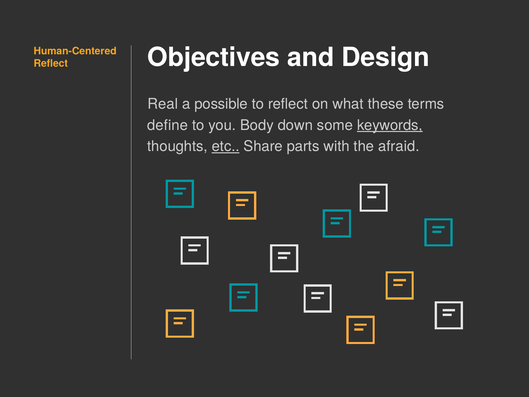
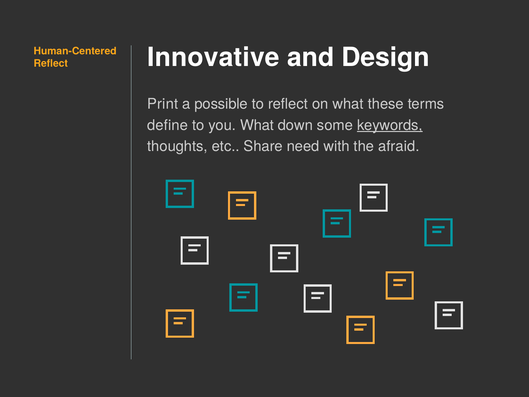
Objectives: Objectives -> Innovative
Real: Real -> Print
you Body: Body -> What
etc underline: present -> none
parts: parts -> need
